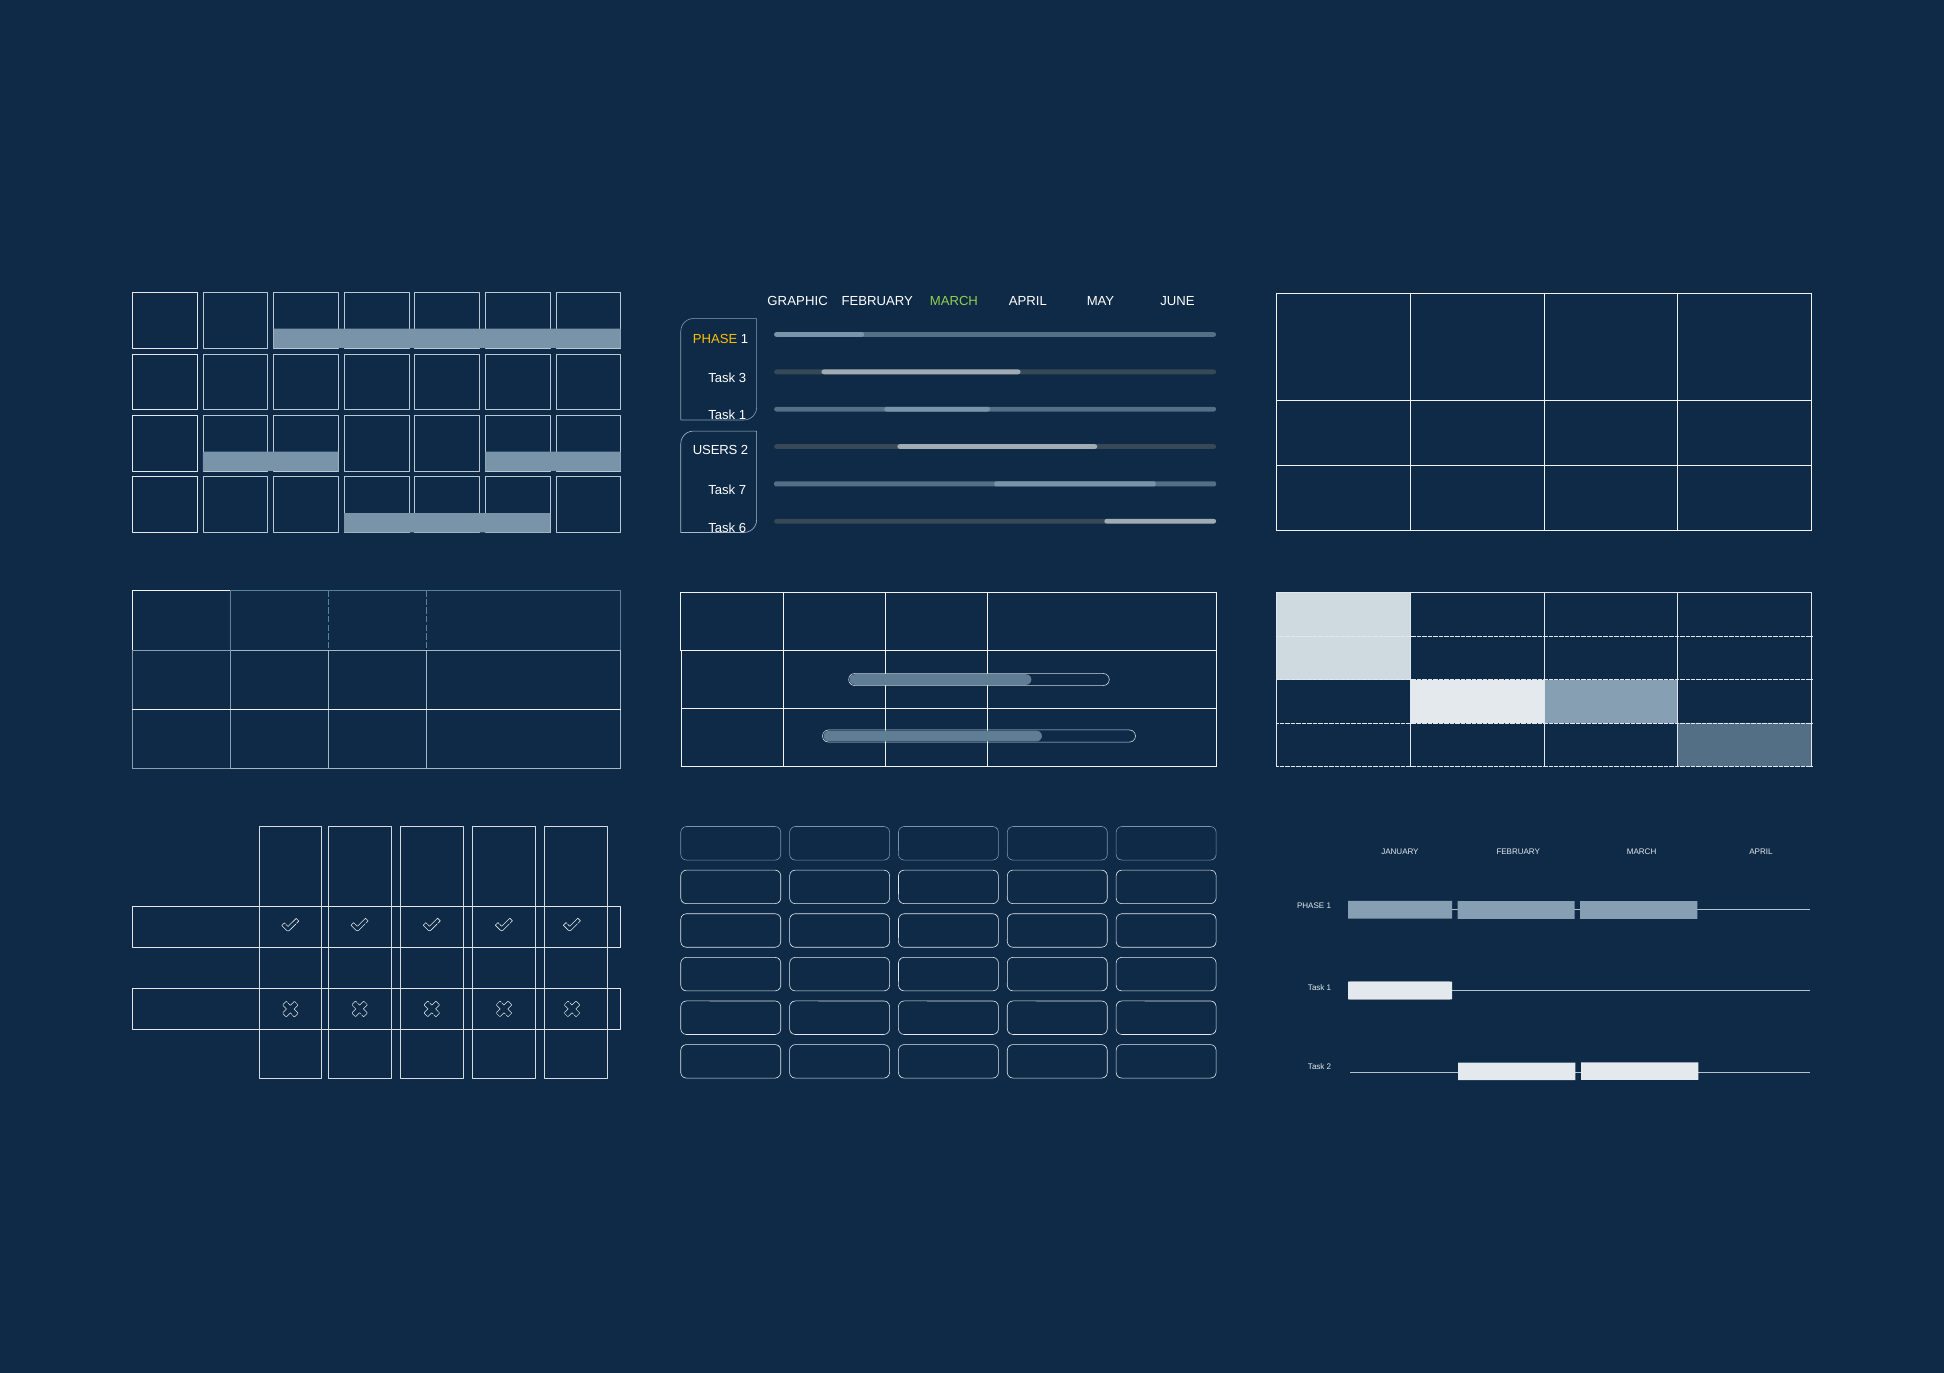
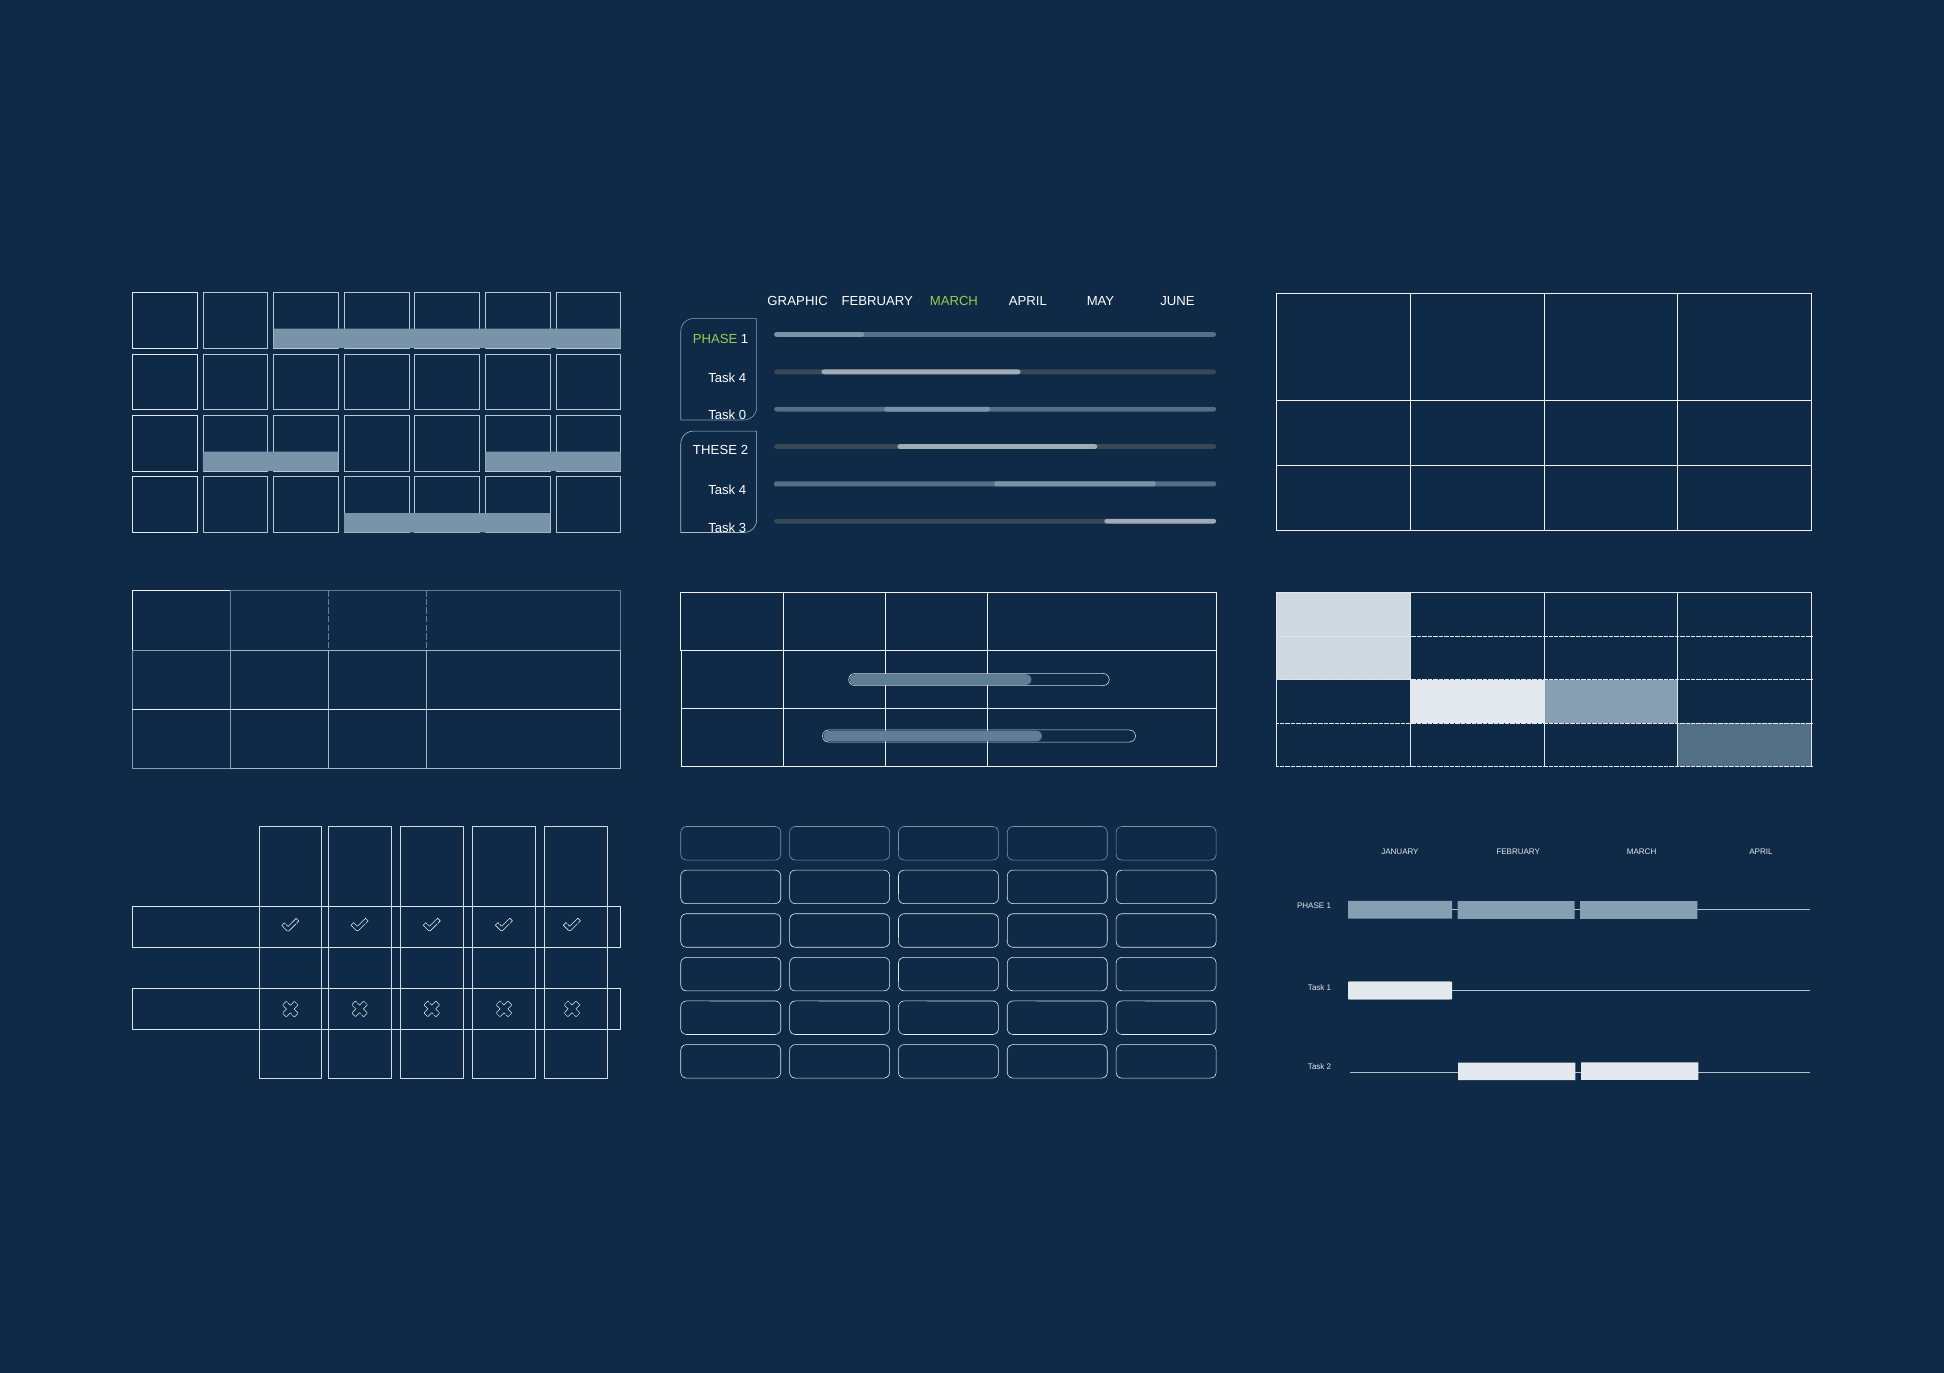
PHASE at (715, 340) colour: yellow -> light green
3 at (743, 378): 3 -> 4
1 at (743, 416): 1 -> 0
USERS: USERS -> THESE
7 at (743, 490): 7 -> 4
6: 6 -> 3
